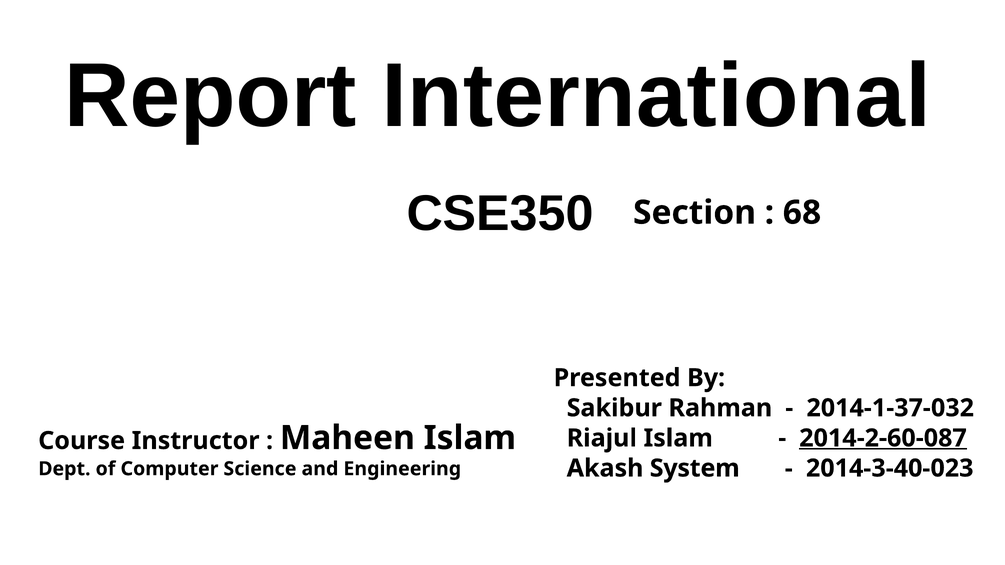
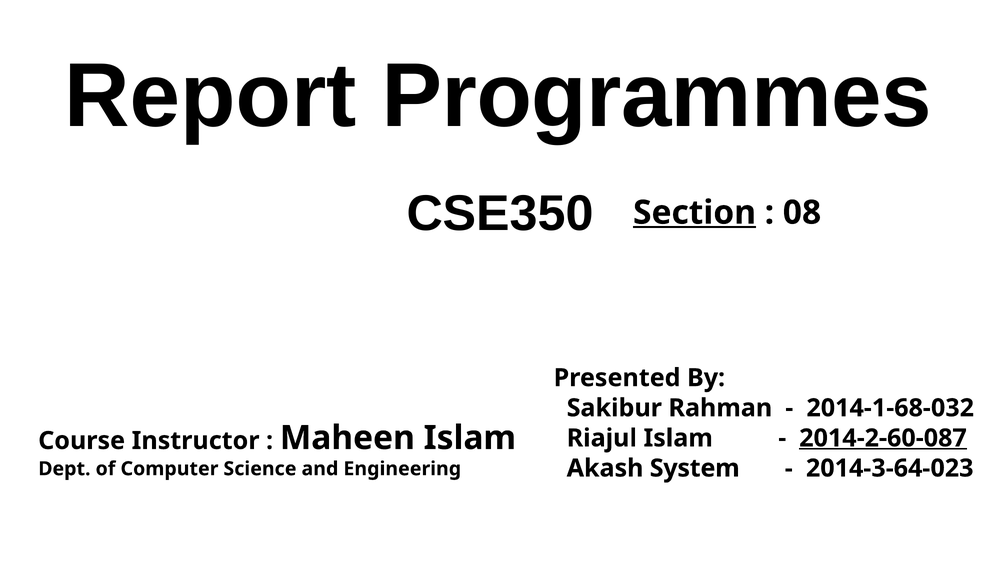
International: International -> Programmes
Section underline: none -> present
68: 68 -> 08
2014-1-37-032: 2014-1-37-032 -> 2014-1-68-032
2014-3-40-023: 2014-3-40-023 -> 2014-3-64-023
